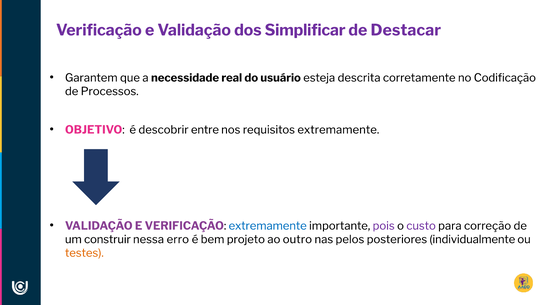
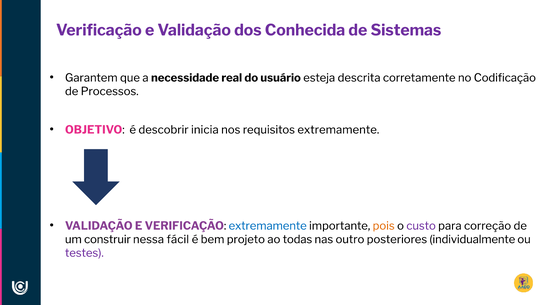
Simplificar: Simplificar -> Conhecida
Destacar: Destacar -> Sistemas
entre: entre -> inicia
pois colour: purple -> orange
erro: erro -> fácil
outro: outro -> todas
pelos: pelos -> outro
testes colour: orange -> purple
